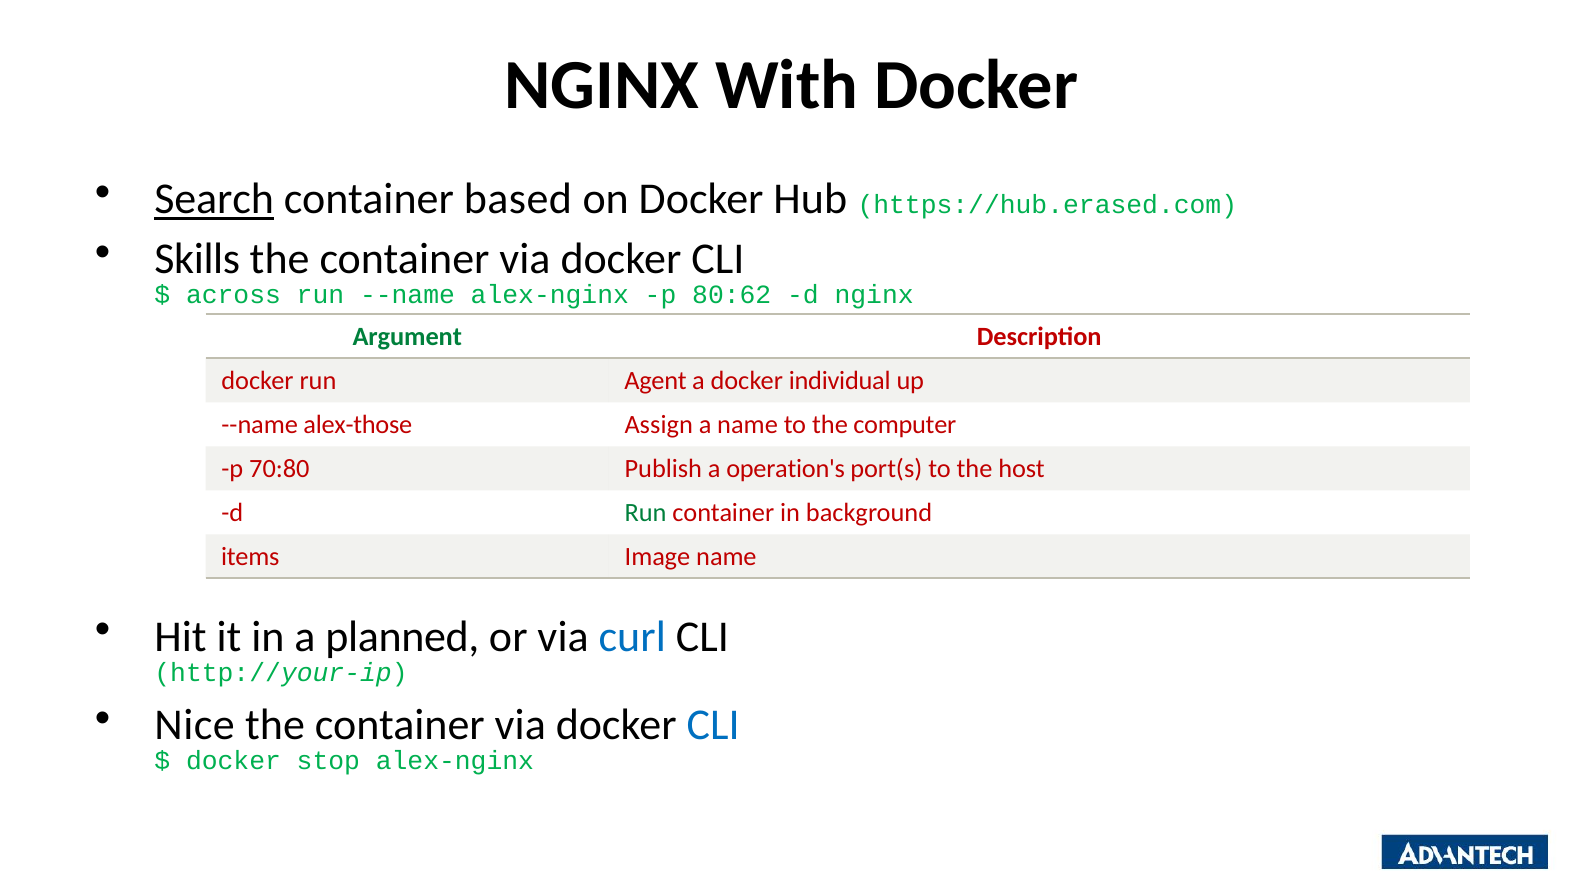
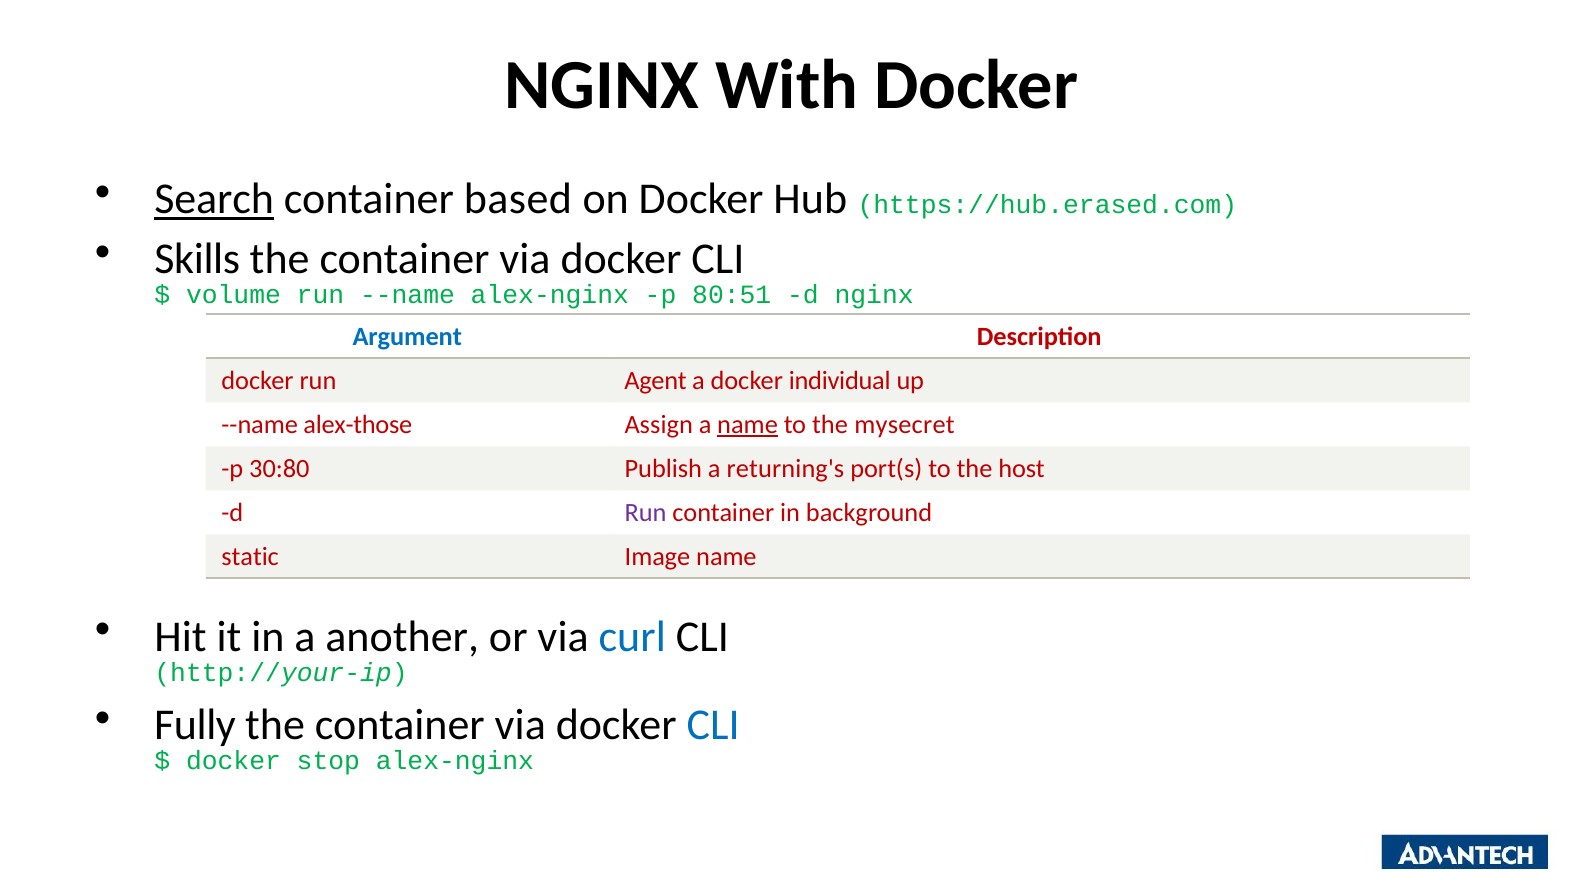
across: across -> volume
80:62: 80:62 -> 80:51
Argument colour: green -> blue
name at (748, 425) underline: none -> present
computer: computer -> mysecret
70:80: 70:80 -> 30:80
operation's: operation's -> returning's
Run at (646, 513) colour: green -> purple
items: items -> static
planned: planned -> another
Nice: Nice -> Fully
